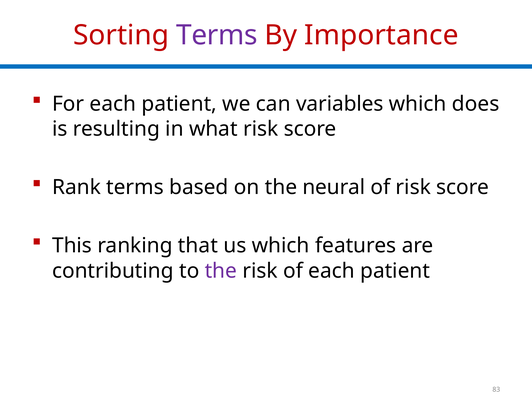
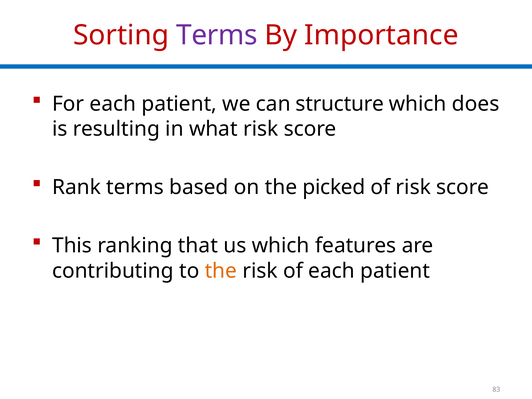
variables: variables -> structure
neural: neural -> picked
the at (221, 271) colour: purple -> orange
